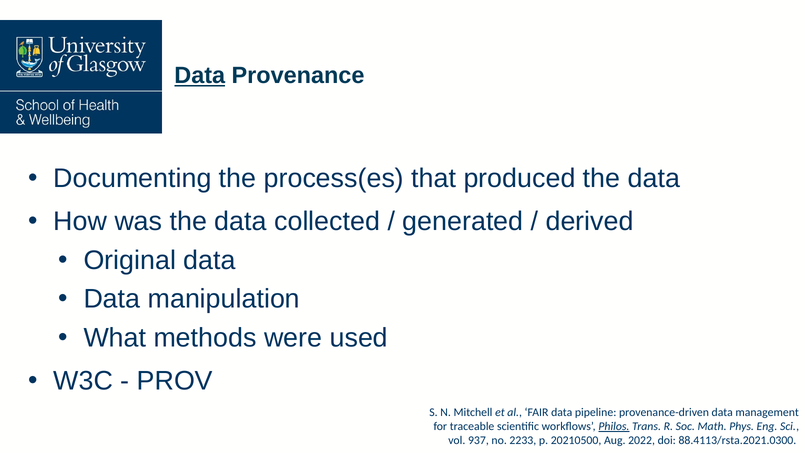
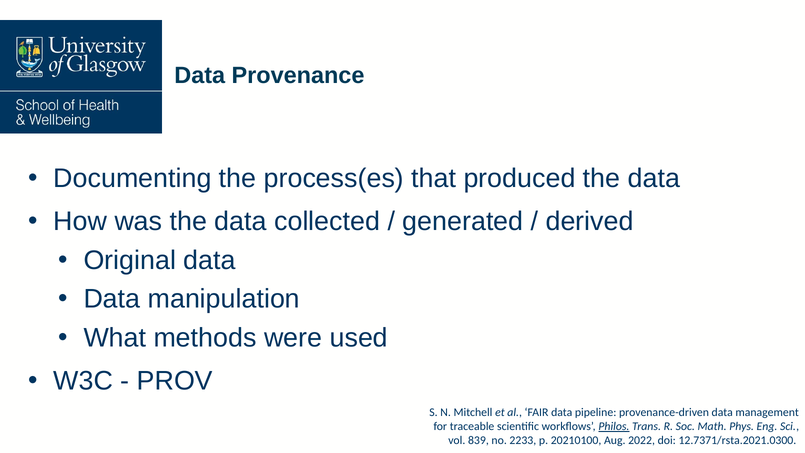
Data at (200, 75) underline: present -> none
937: 937 -> 839
20210500: 20210500 -> 20210100
88.4113/rsta.2021.0300: 88.4113/rsta.2021.0300 -> 12.7371/rsta.2021.0300
